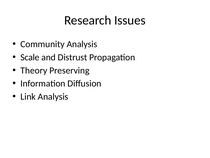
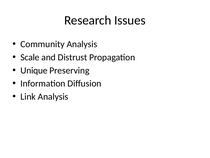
Theory: Theory -> Unique
